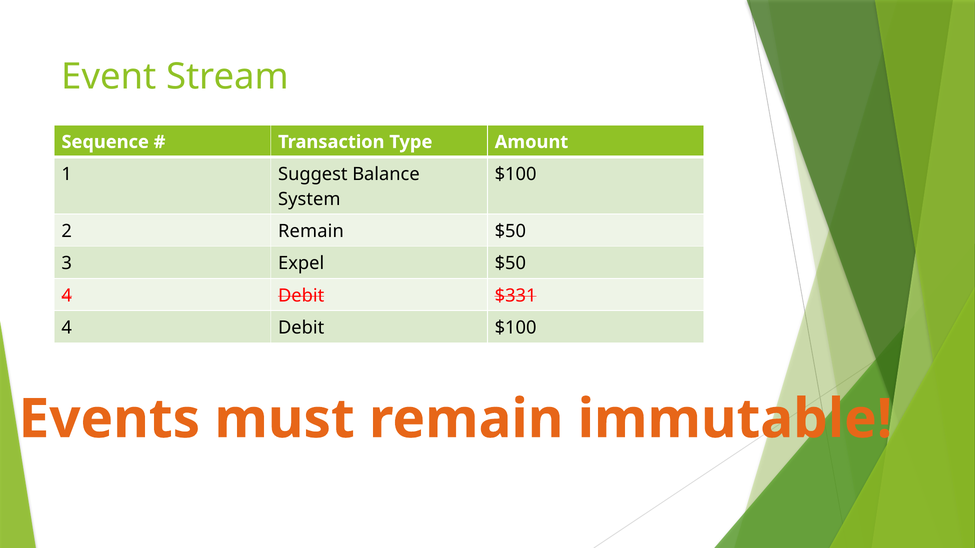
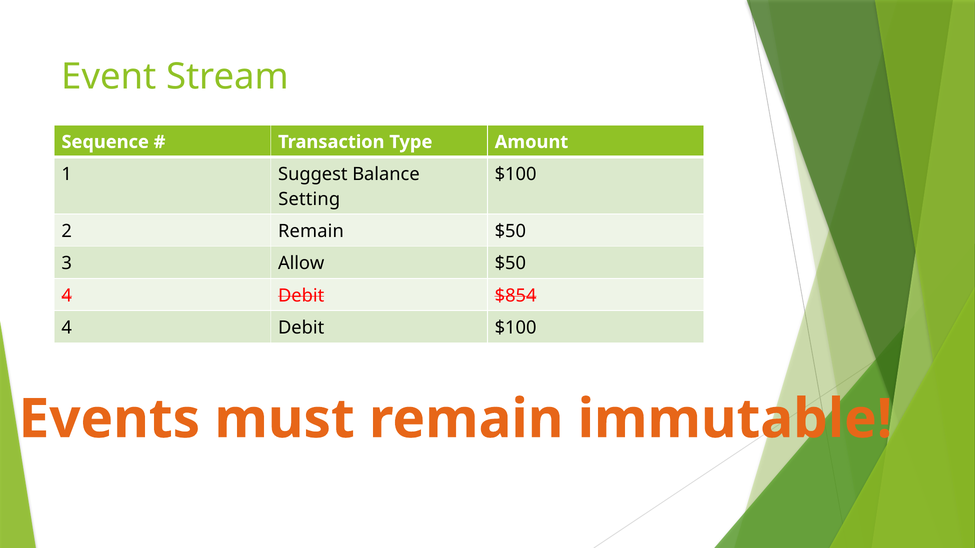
System: System -> Setting
Expel: Expel -> Allow
$331: $331 -> $854
